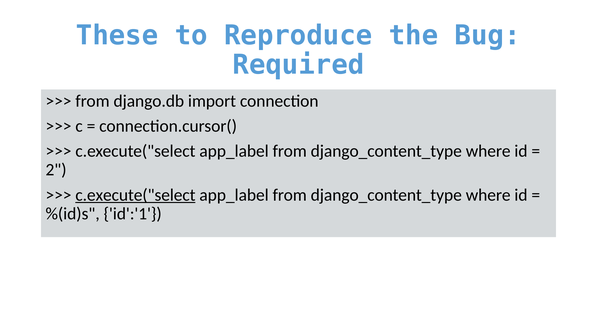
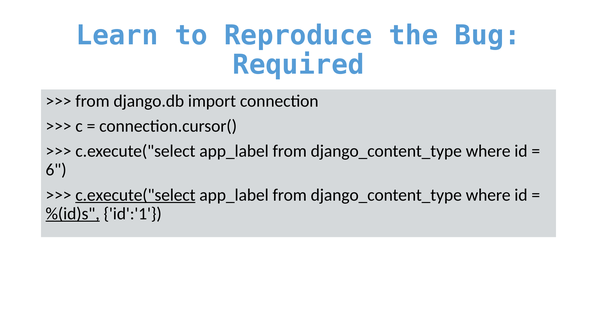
These: These -> Learn
2: 2 -> 6
%(id)s underline: none -> present
